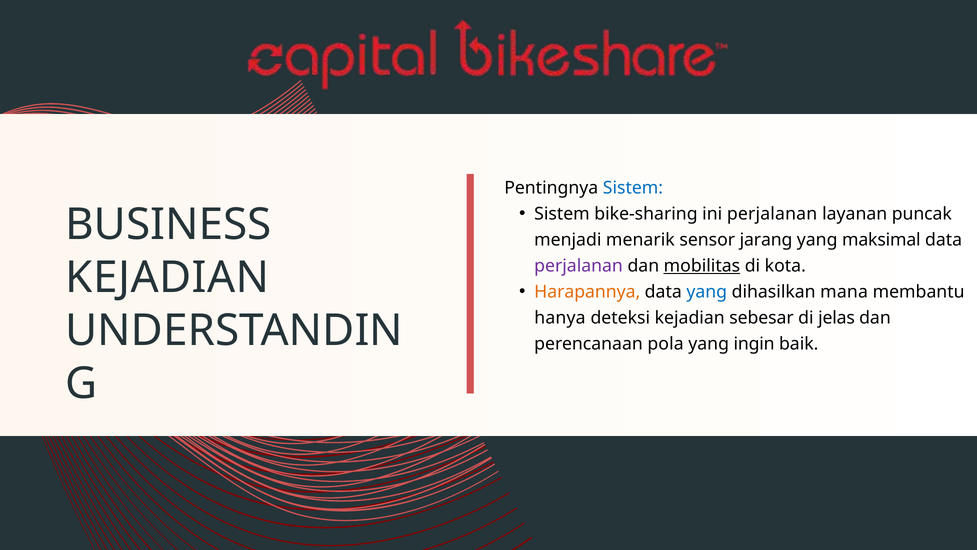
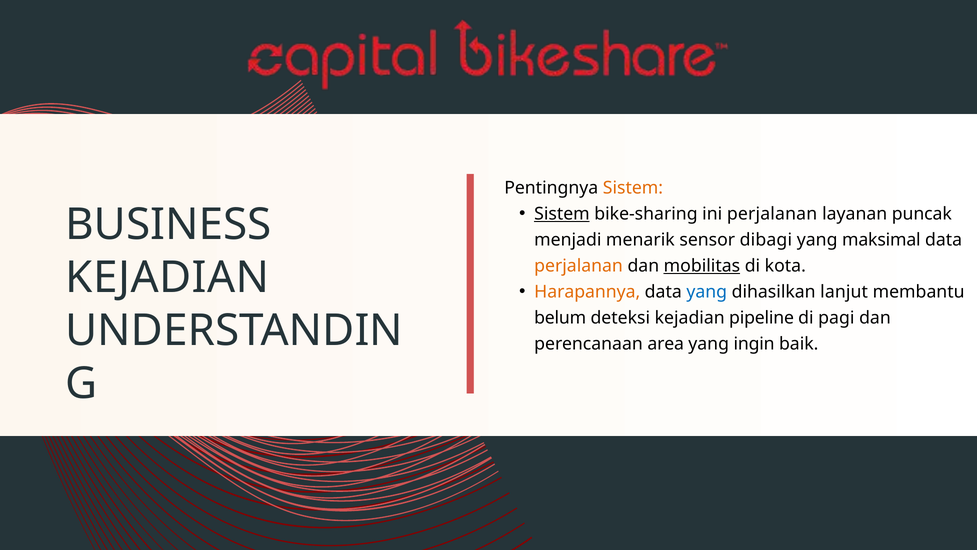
Sistem at (633, 188) colour: blue -> orange
Sistem at (562, 214) underline: none -> present
jarang: jarang -> dibagi
perjalanan at (579, 266) colour: purple -> orange
mana: mana -> lanjut
hanya: hanya -> belum
sebesar: sebesar -> pipeline
jelas: jelas -> pagi
pola: pola -> area
